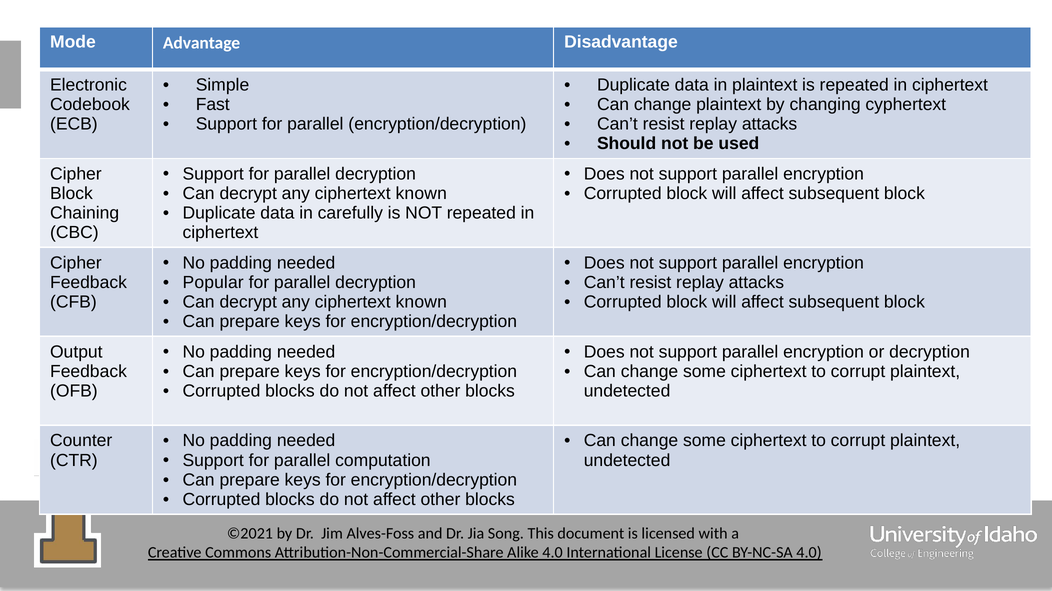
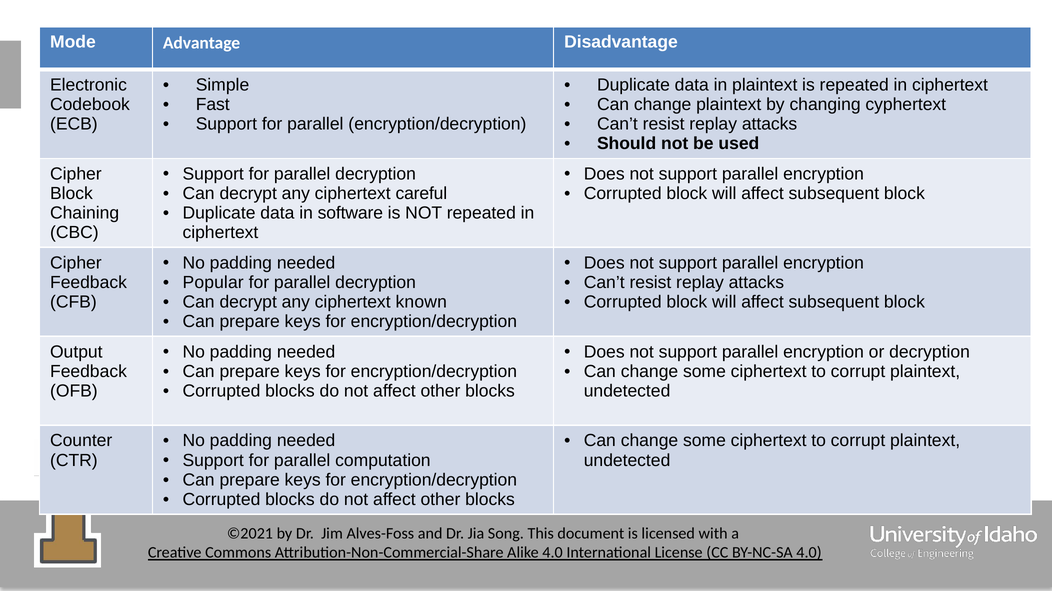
known at (421, 194): known -> careful
carefully: carefully -> software
